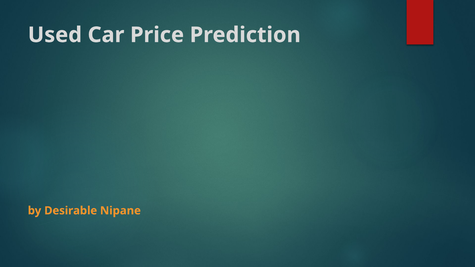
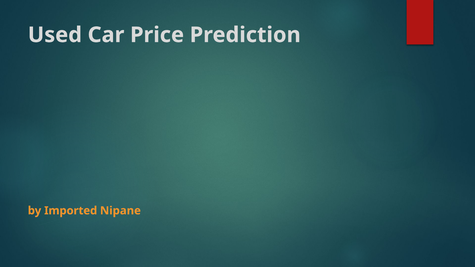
Desirable: Desirable -> Imported
